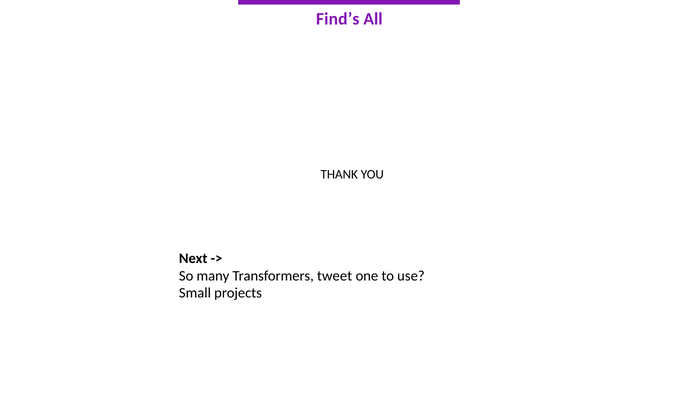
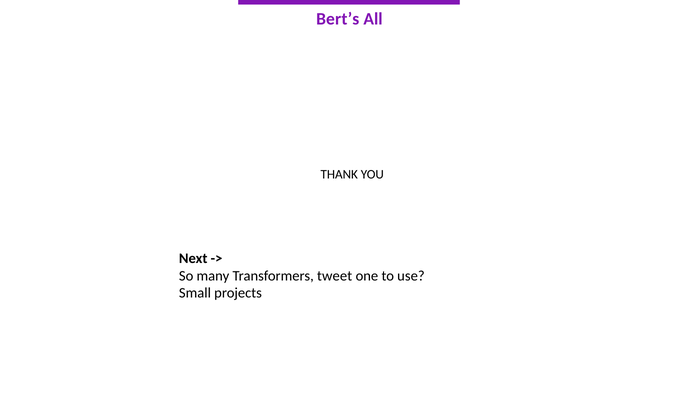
Find’s: Find’s -> Bert’s
